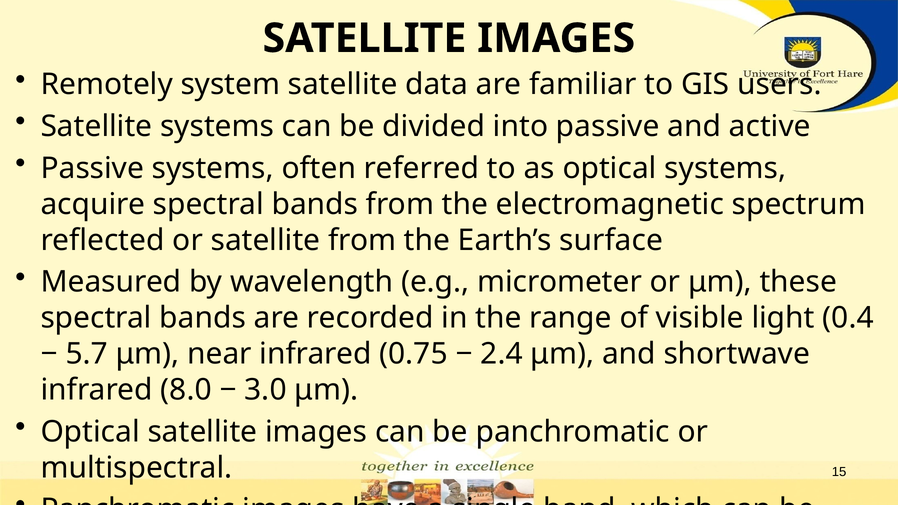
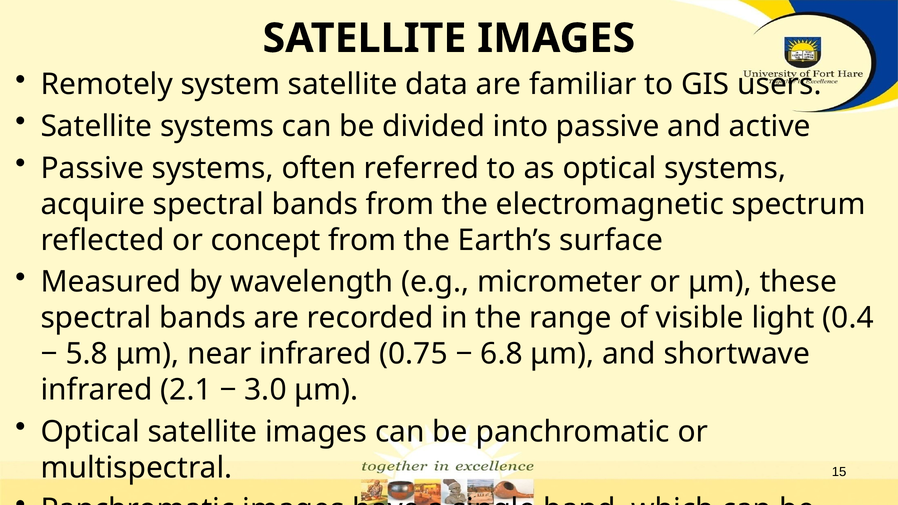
or satellite: satellite -> concept
5.7: 5.7 -> 5.8
2.4: 2.4 -> 6.8
8.0: 8.0 -> 2.1
